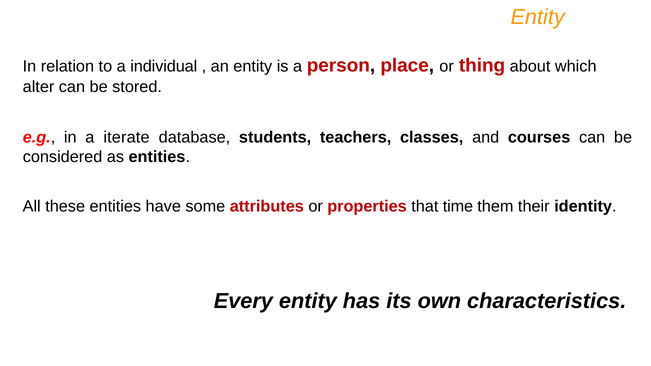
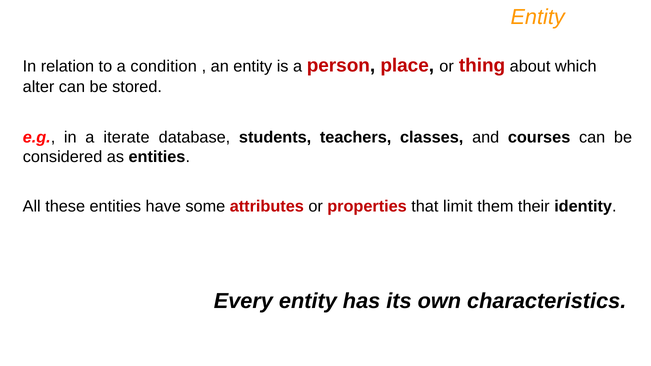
individual: individual -> condition
time: time -> limit
